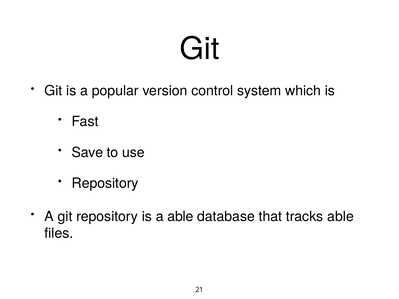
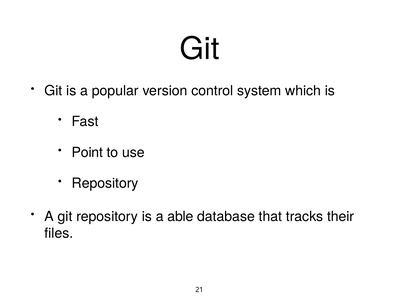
Save: Save -> Point
tracks able: able -> their
